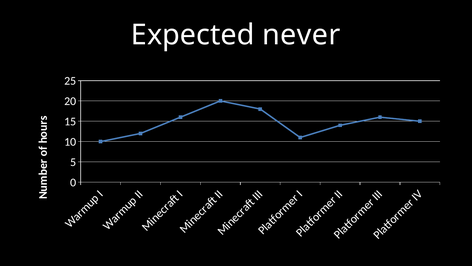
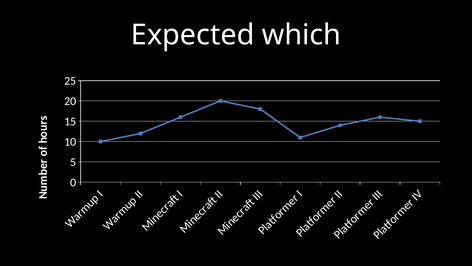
never: never -> which
